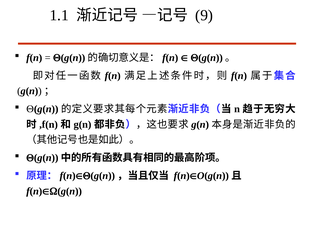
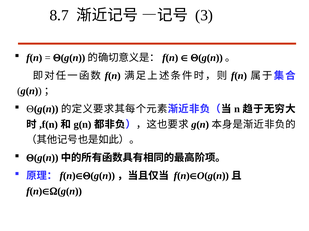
1.1: 1.1 -> 8.7
9: 9 -> 3
